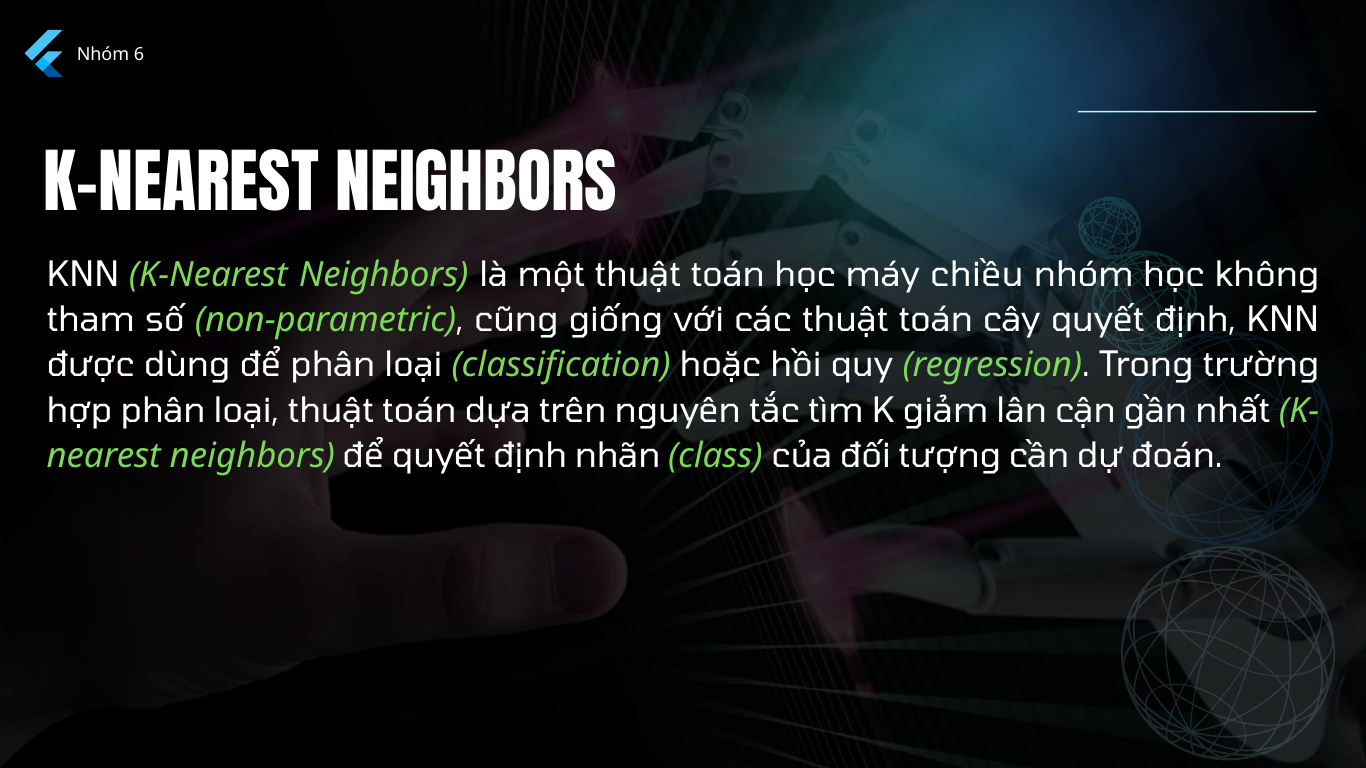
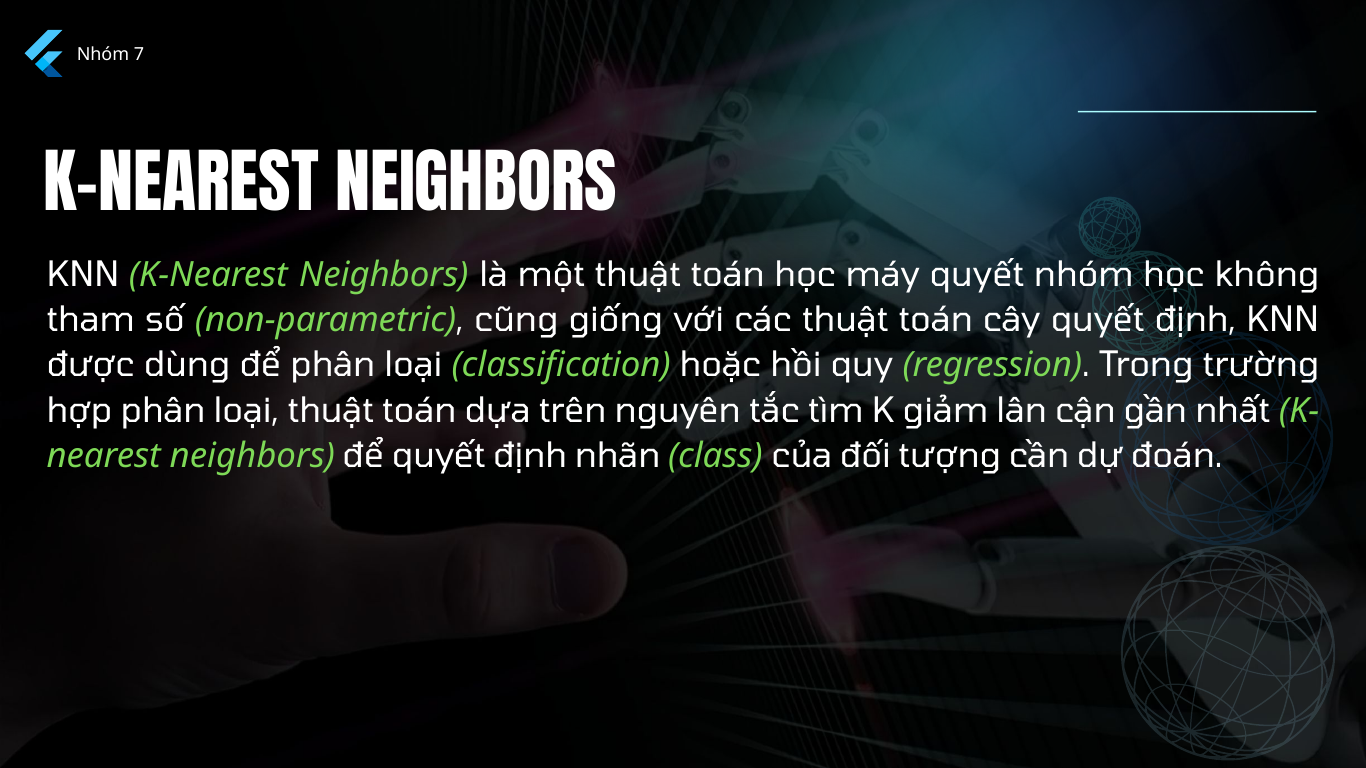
6: 6 -> 7
máy chiều: chiều -> quyết
